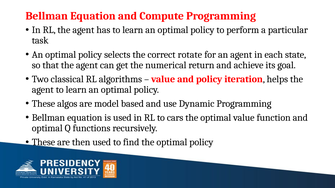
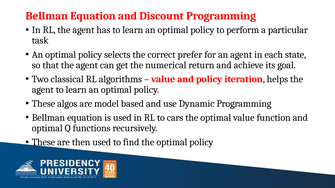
Compute: Compute -> Discount
rotate: rotate -> prefer
